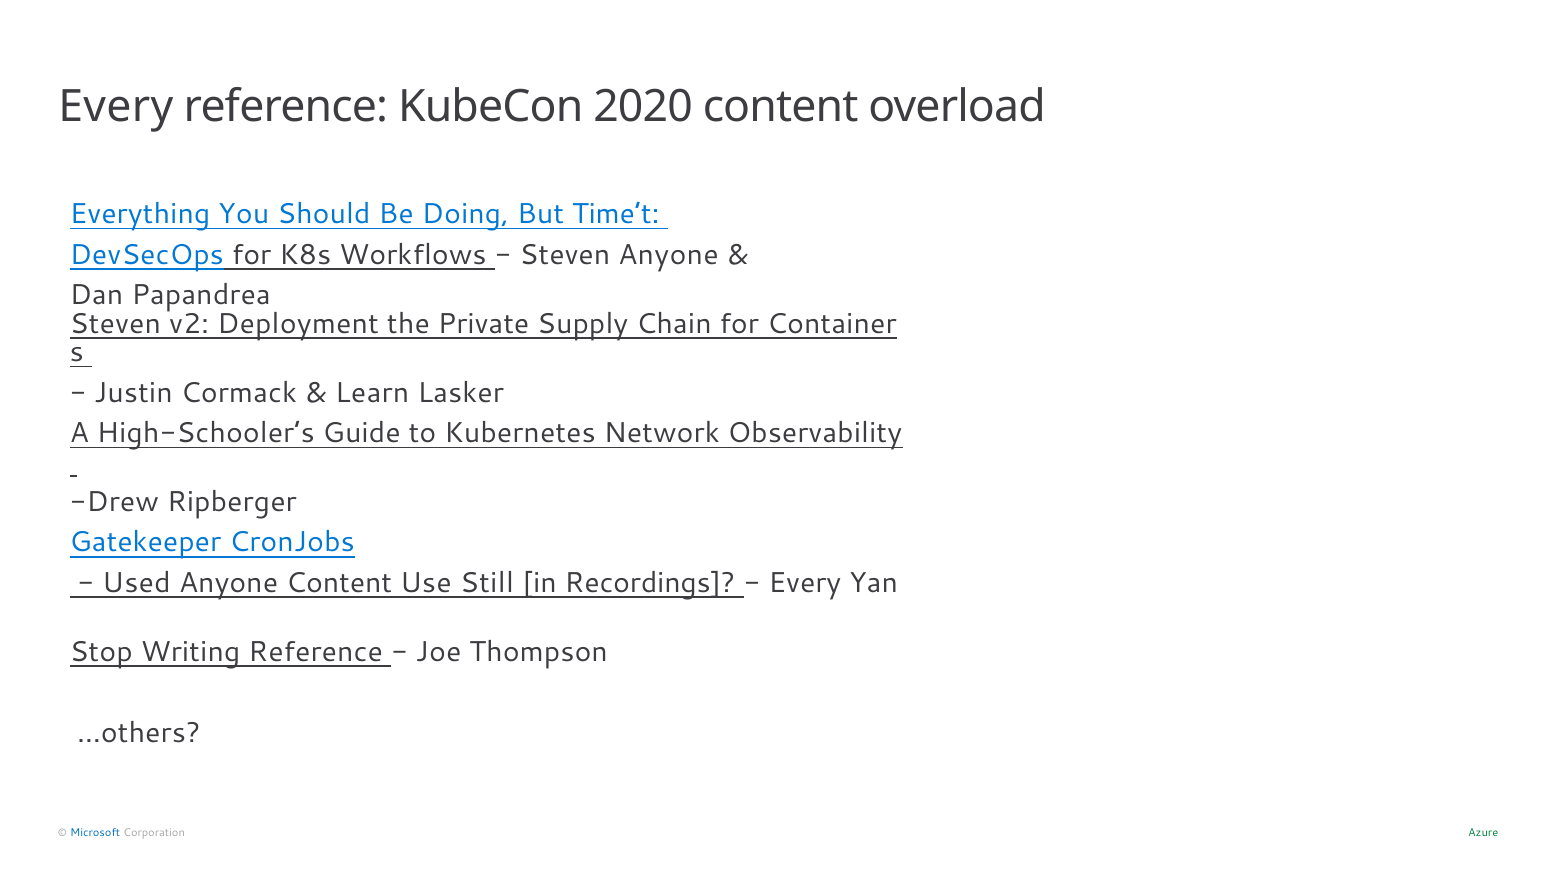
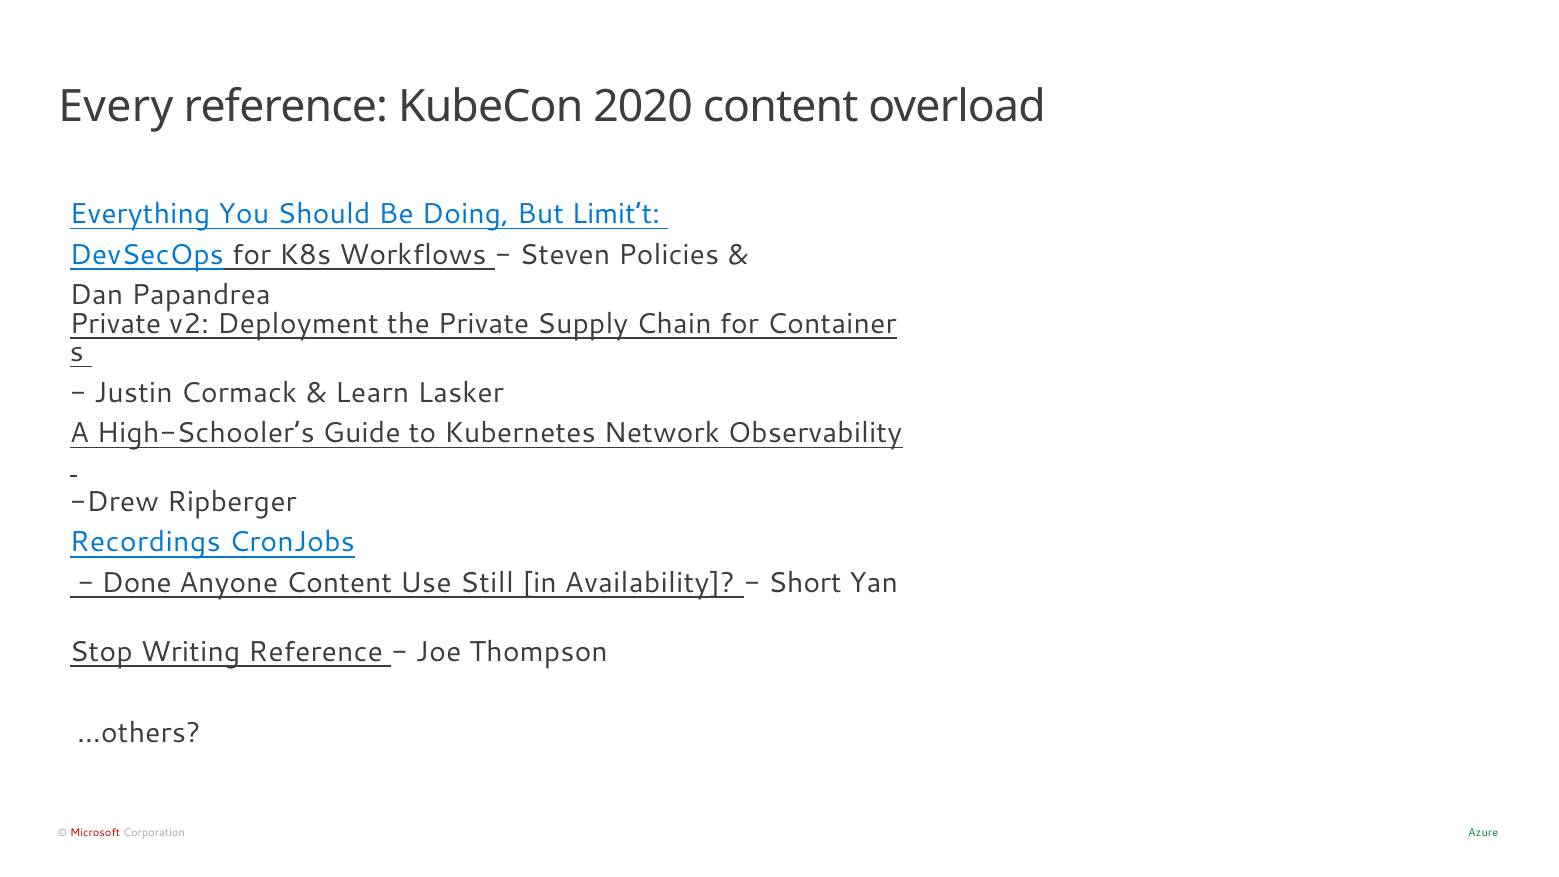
Time’t: Time’t -> Limit’t
Steven Anyone: Anyone -> Policies
Steven at (115, 323): Steven -> Private
Gatekeeper: Gatekeeper -> Recordings
Used: Used -> Done
Recordings: Recordings -> Availability
Every at (805, 583): Every -> Short
Microsoft colour: blue -> red
